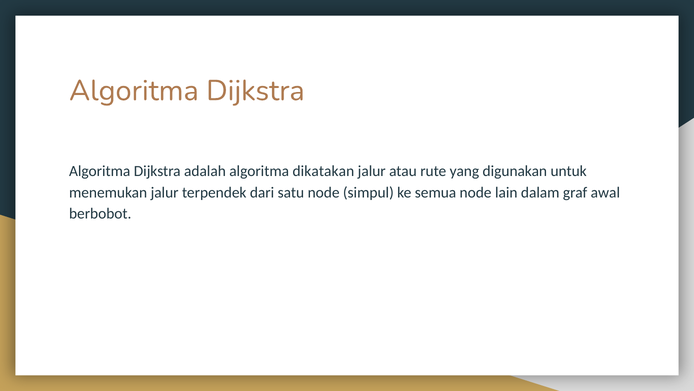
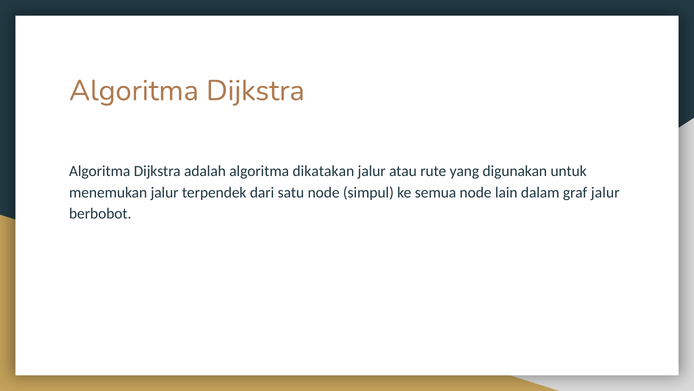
graf awal: awal -> jalur
